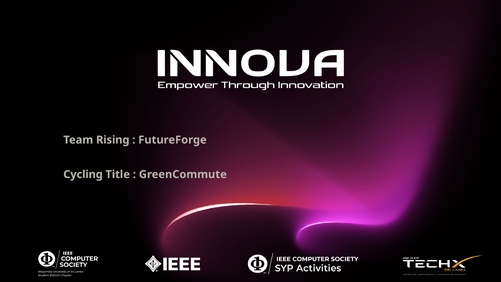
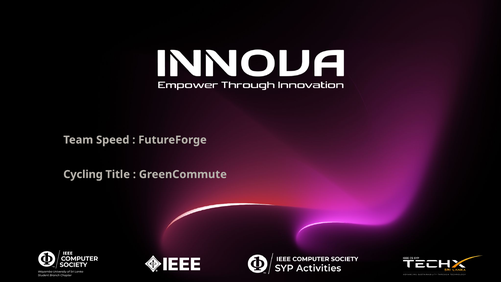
Rising: Rising -> Speed
